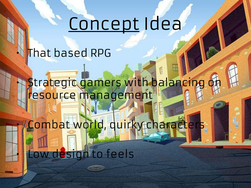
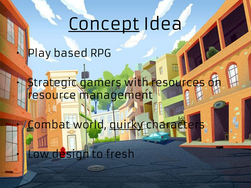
That: That -> Play
balancing: balancing -> resources
quirky underline: none -> present
feels: feels -> fresh
